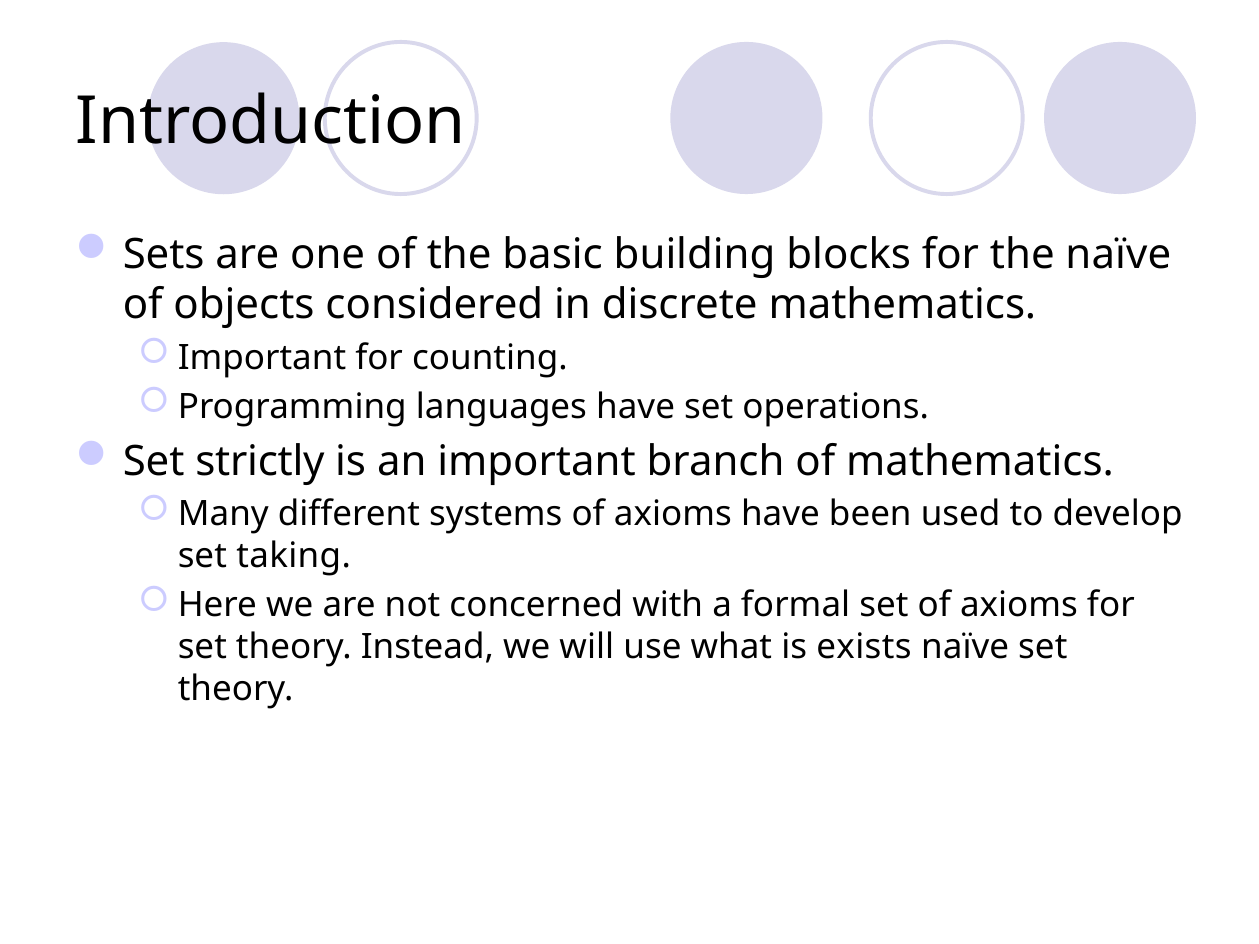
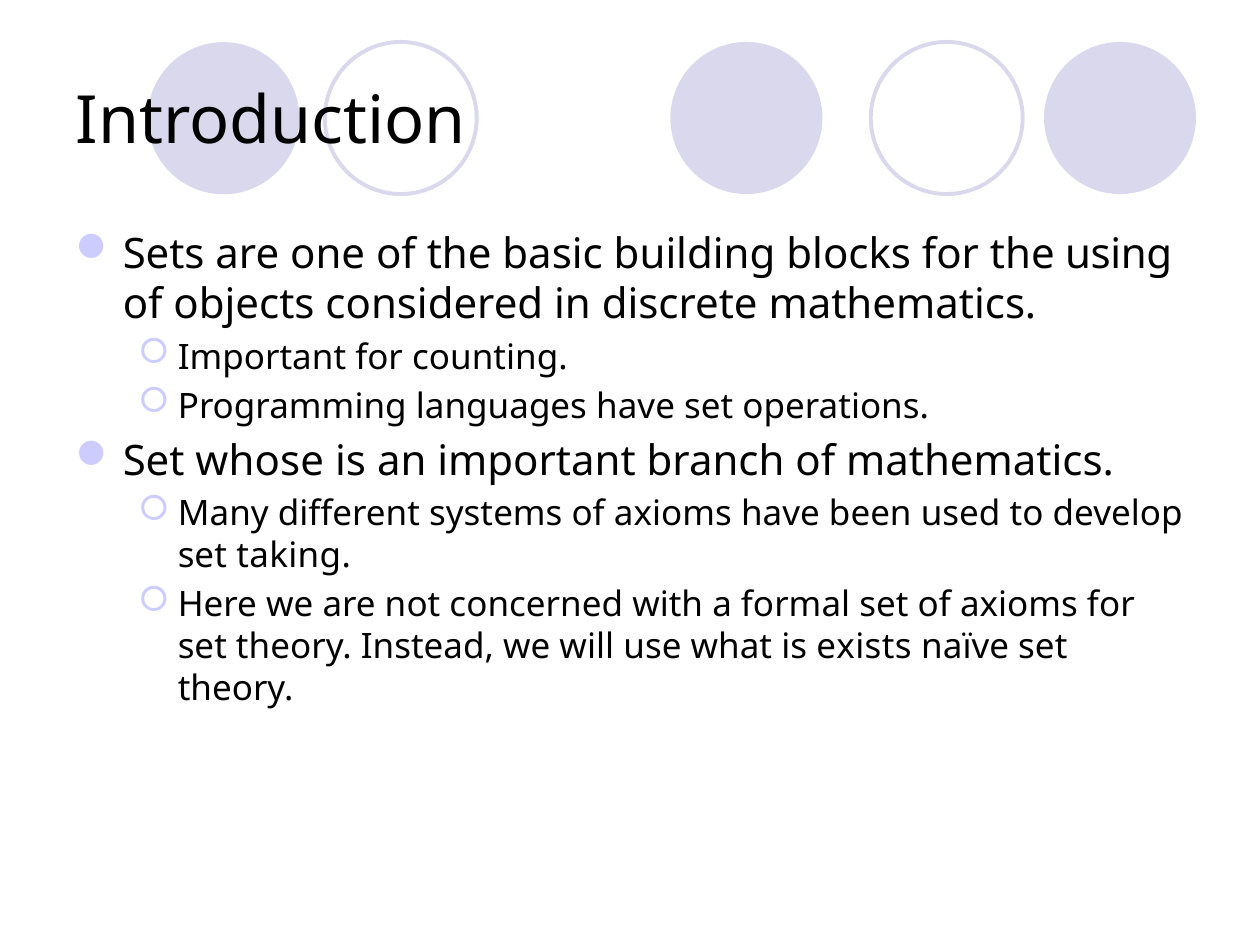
the naïve: naïve -> using
strictly: strictly -> whose
